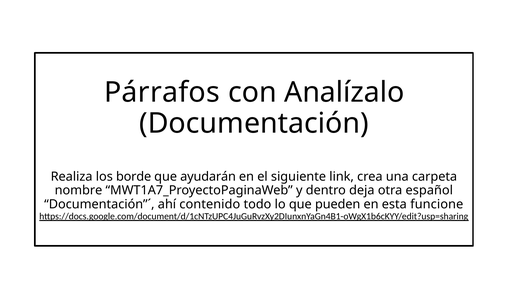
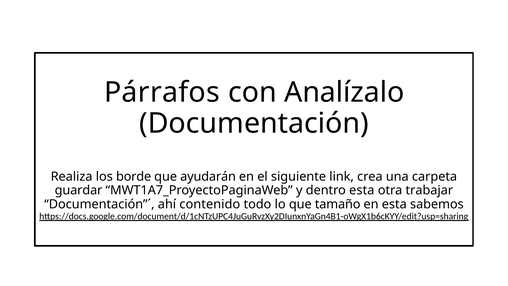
nombre: nombre -> guardar
dentro deja: deja -> esta
español: español -> trabajar
pueden: pueden -> tamaño
funcione: funcione -> sabemos
